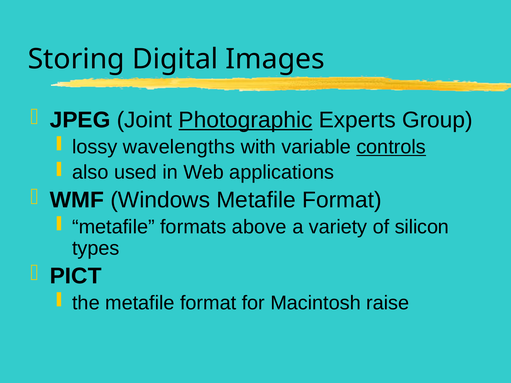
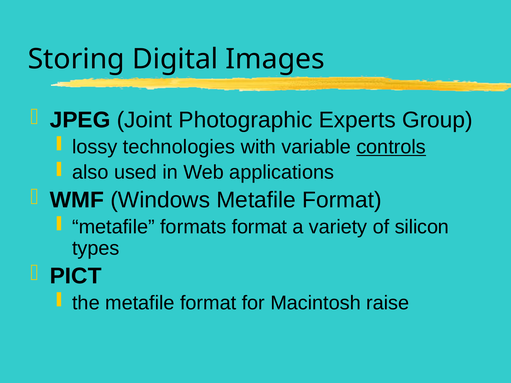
Photographic underline: present -> none
wavelengths: wavelengths -> technologies
formats above: above -> format
